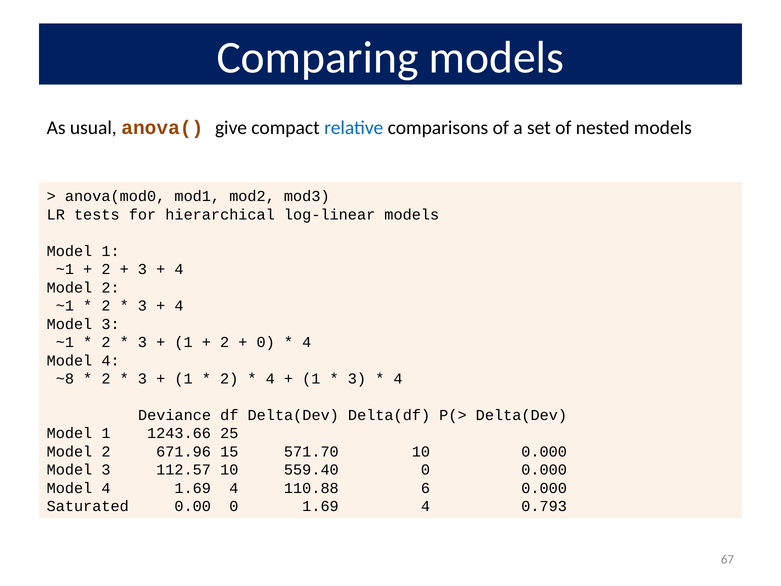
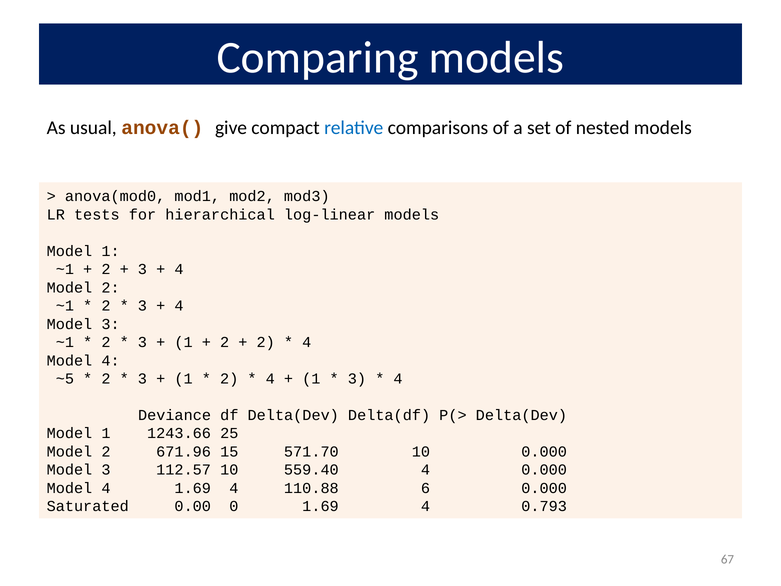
0 at (266, 342): 0 -> 2
~8: ~8 -> ~5
559.40 0: 0 -> 4
